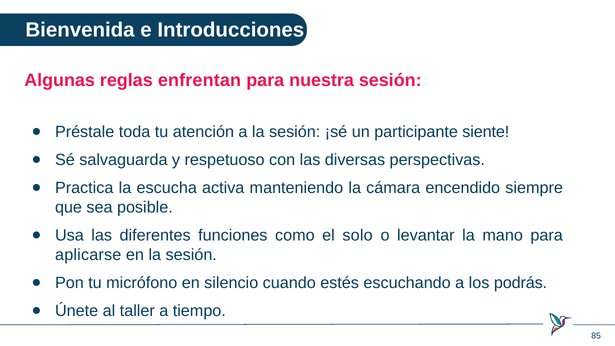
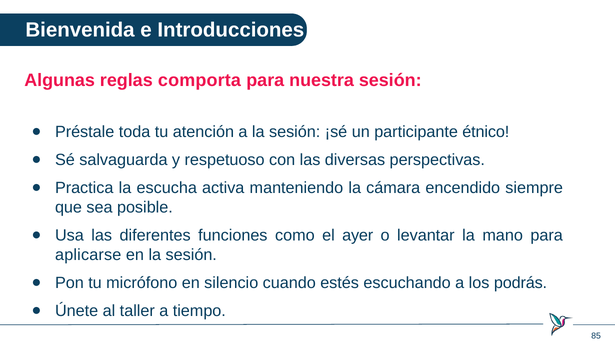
enfrentan: enfrentan -> comporta
siente: siente -> étnico
solo: solo -> ayer
